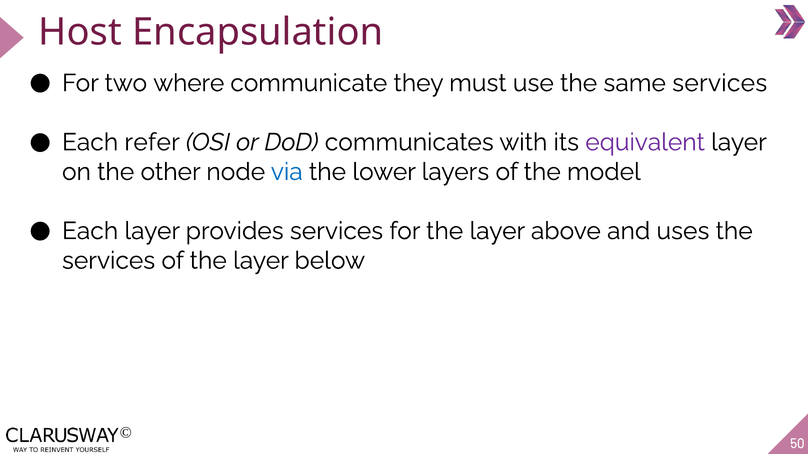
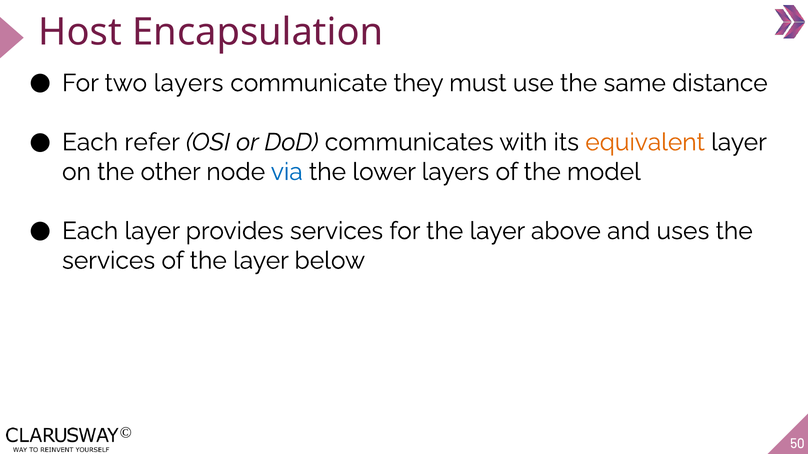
two where: where -> layers
same services: services -> distance
equivalent colour: purple -> orange
